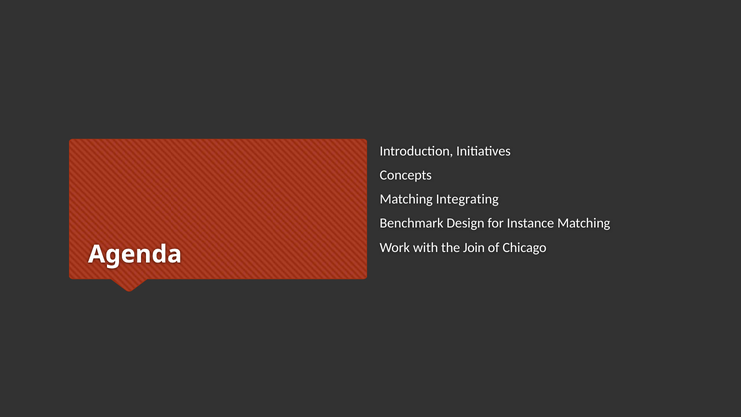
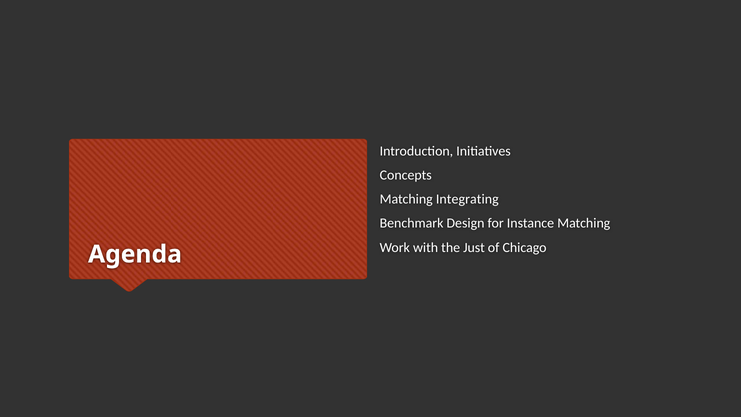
Join: Join -> Just
